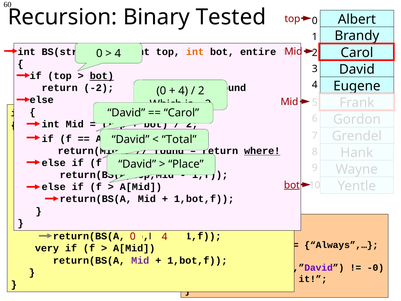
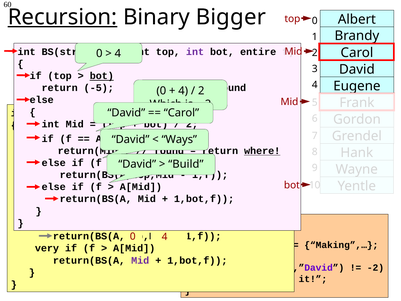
Recursion underline: none -> present
Tested: Tested -> Bigger
int at (195, 52) colour: orange -> purple
-2: -2 -> -5
Total: Total -> Ways
Place: Place -> Build
bot at (292, 185) underline: present -> none
Always”,…: Always”,… -> Making”,…
-0: -0 -> -2
